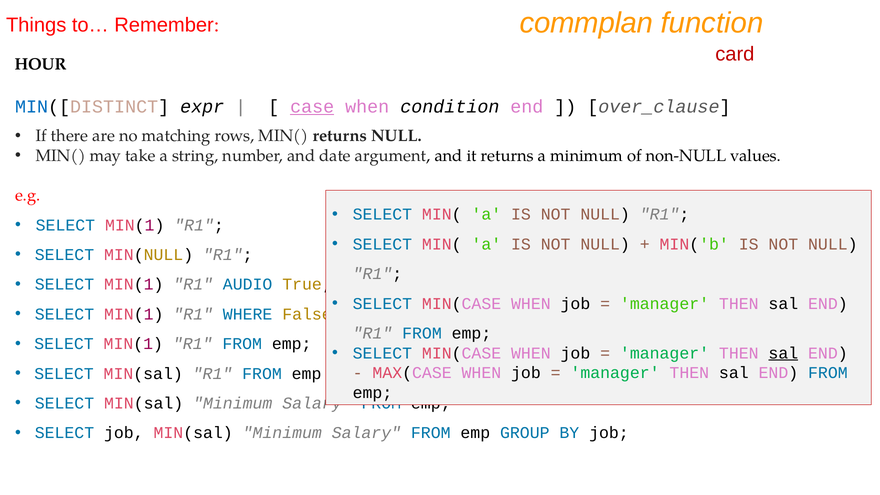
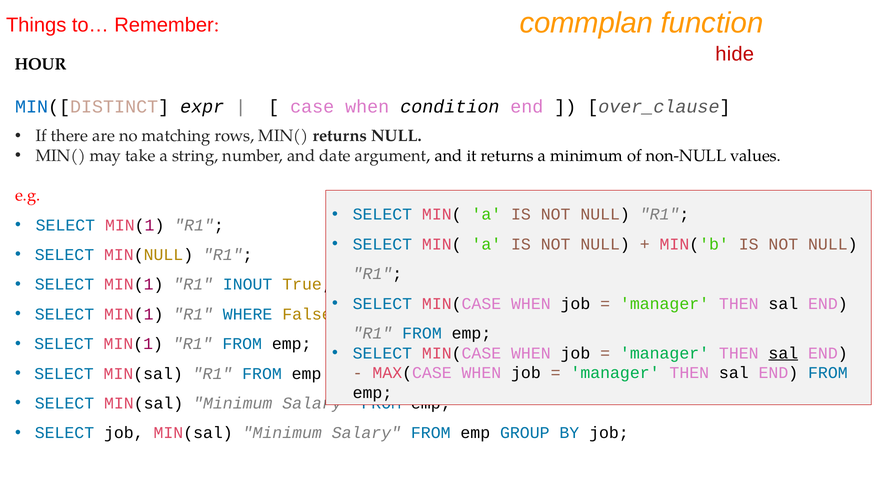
card: card -> hide
case underline: present -> none
AUDIO: AUDIO -> INOUT
